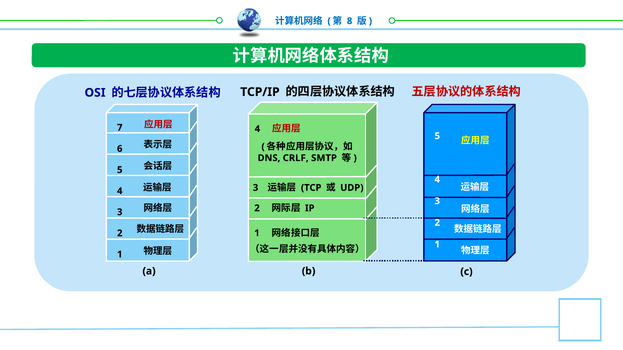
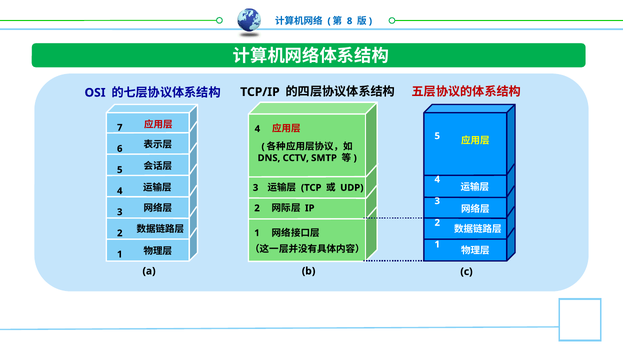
CRLF: CRLF -> CCTV
